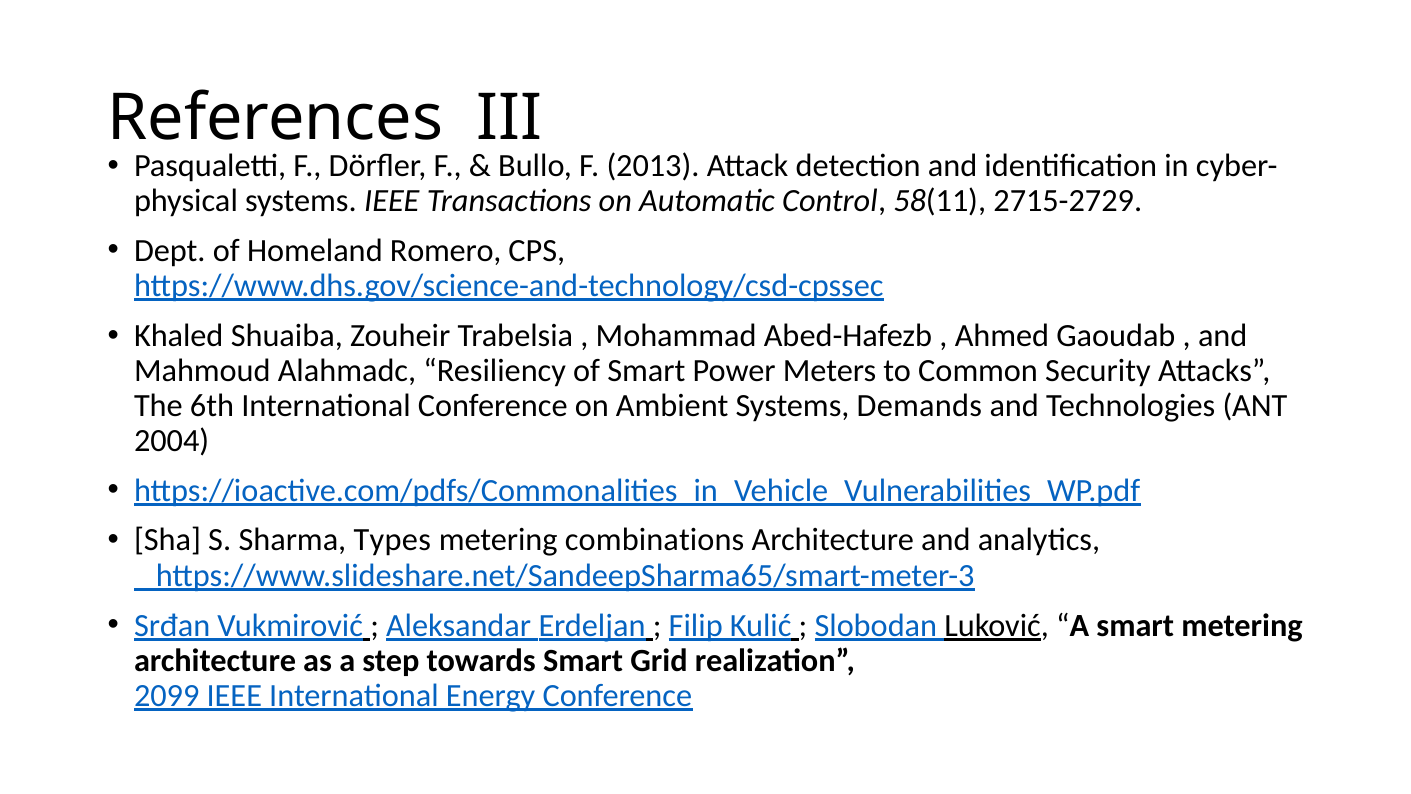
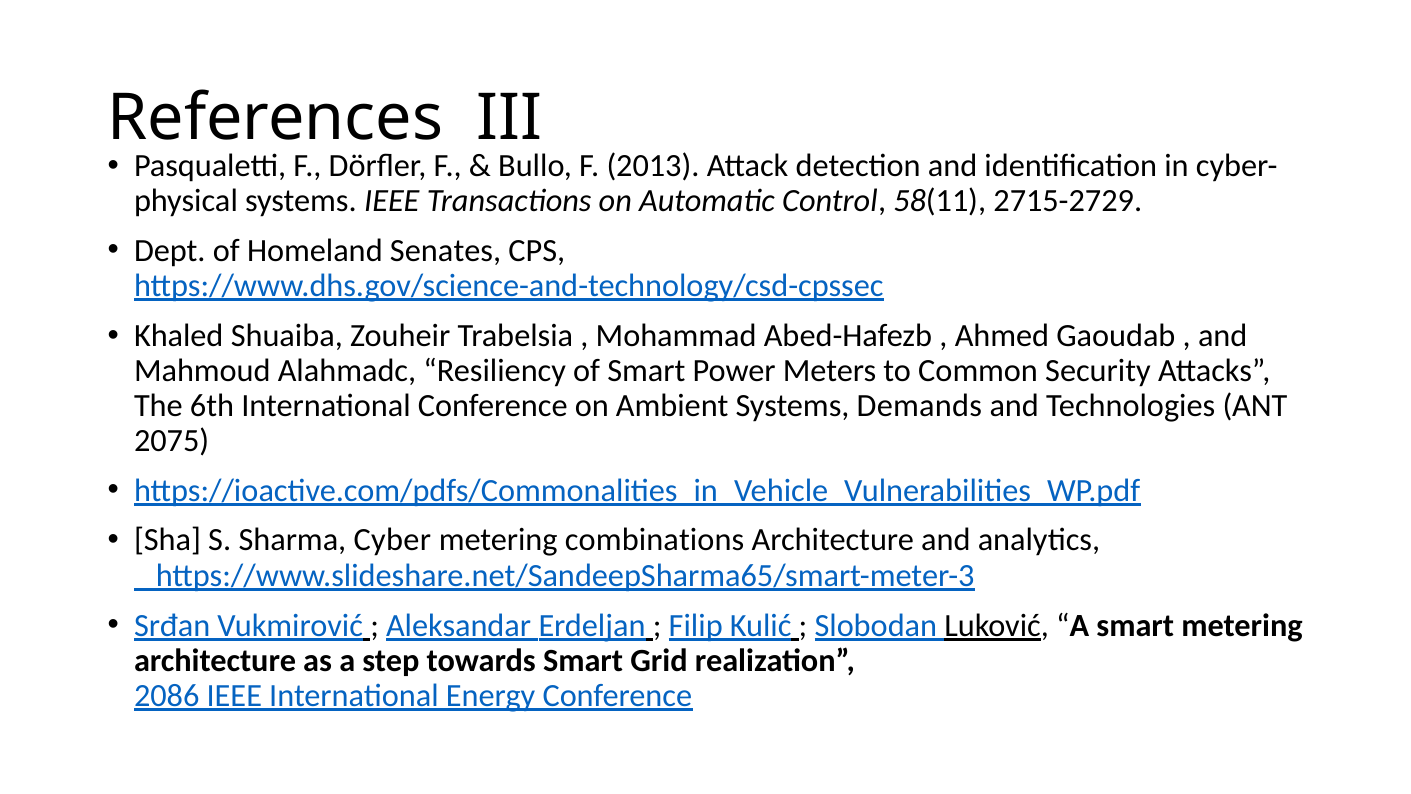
Romero: Romero -> Senates
2004: 2004 -> 2075
Types: Types -> Cyber
2099: 2099 -> 2086
